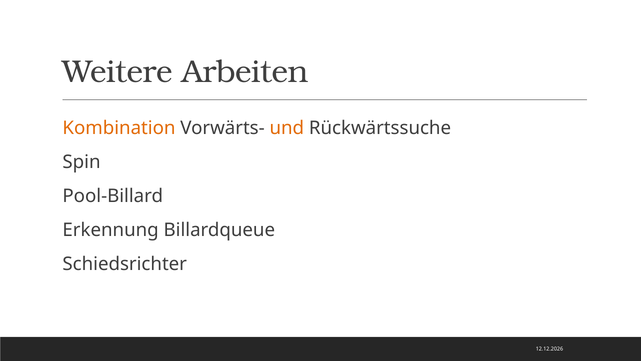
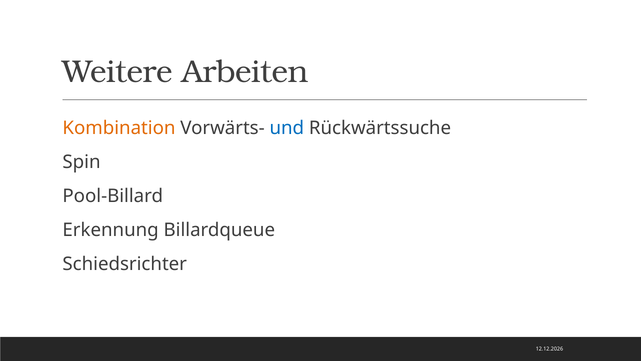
und colour: orange -> blue
